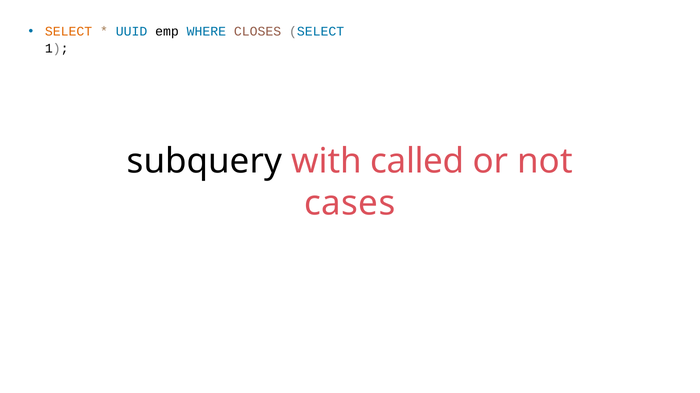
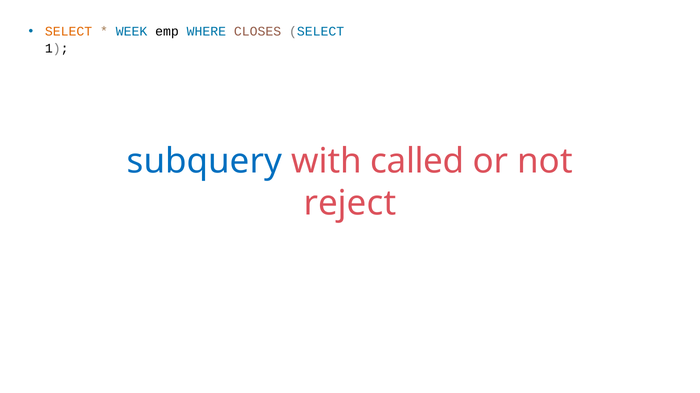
UUID: UUID -> WEEK
subquery colour: black -> blue
cases: cases -> reject
